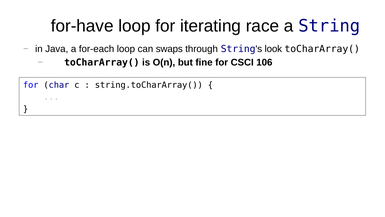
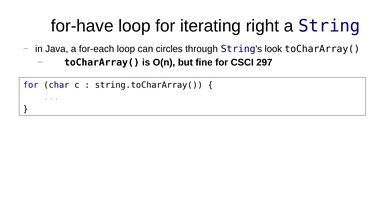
race: race -> right
swaps: swaps -> circles
106: 106 -> 297
